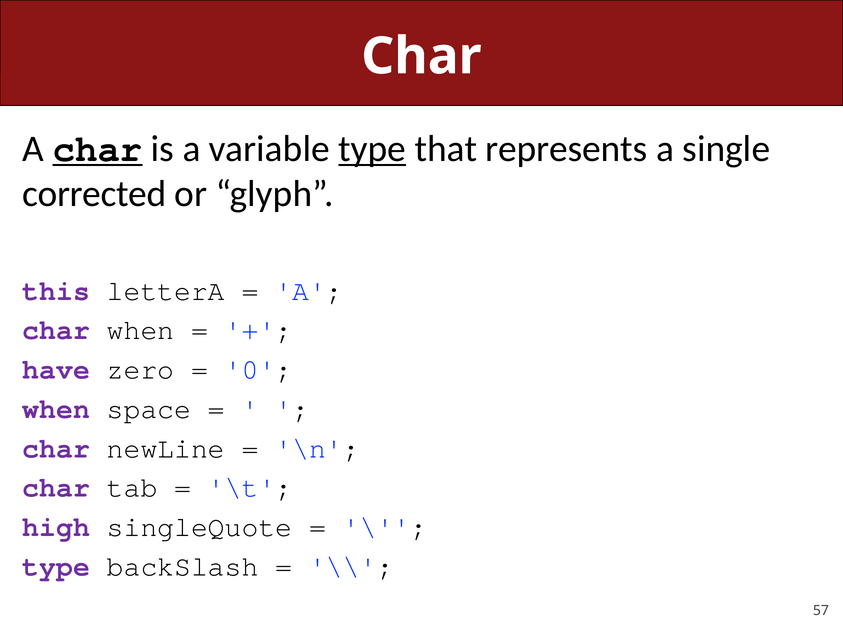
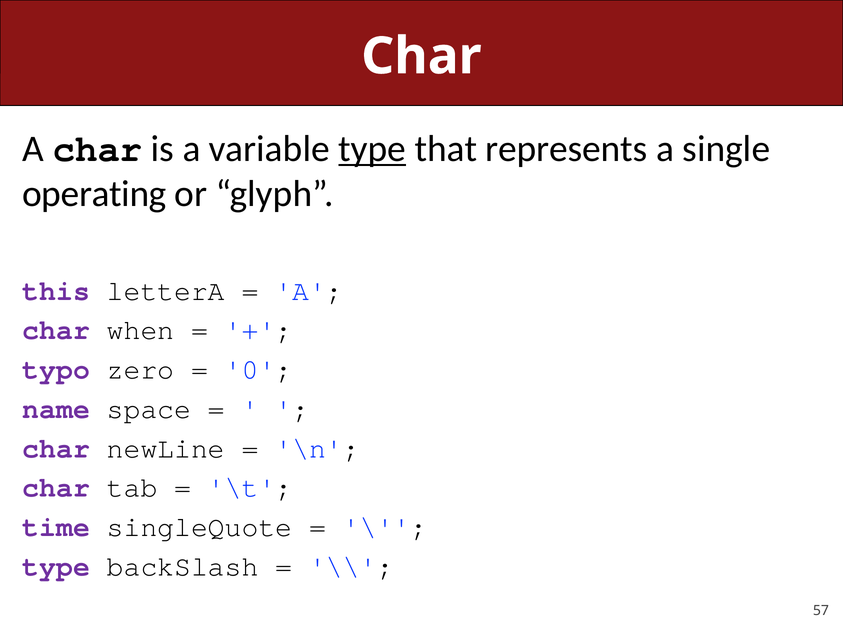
char at (98, 149) underline: present -> none
corrected: corrected -> operating
have: have -> typo
when at (56, 408): when -> name
high: high -> time
